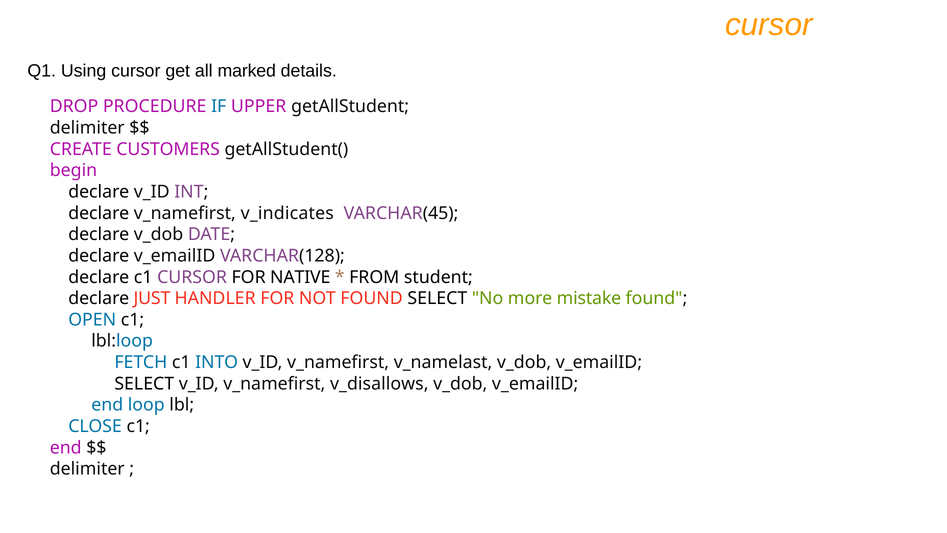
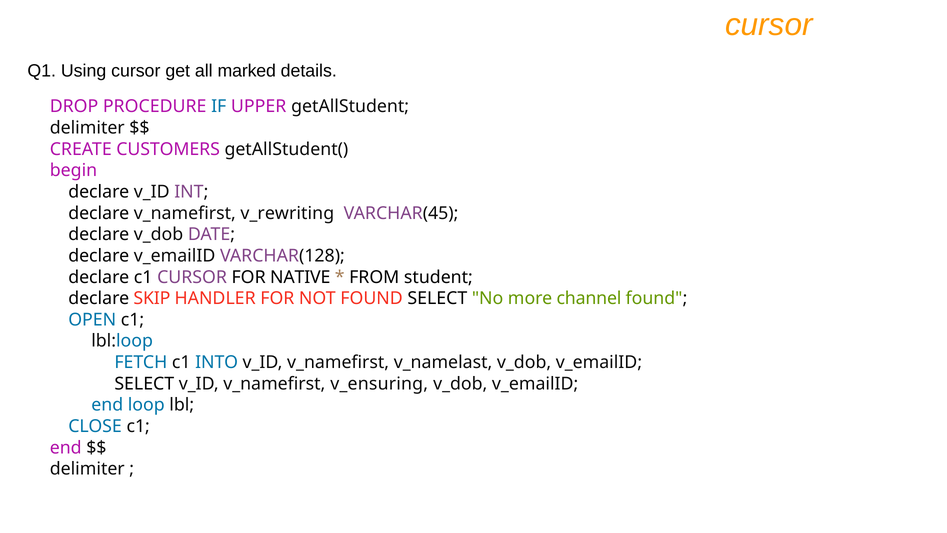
v_indicates: v_indicates -> v_rewriting
JUST: JUST -> SKIP
mistake: mistake -> channel
v_disallows: v_disallows -> v_ensuring
